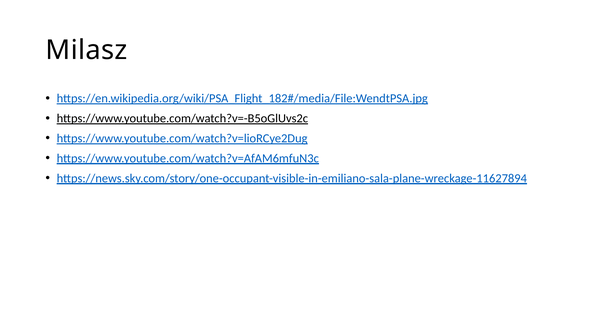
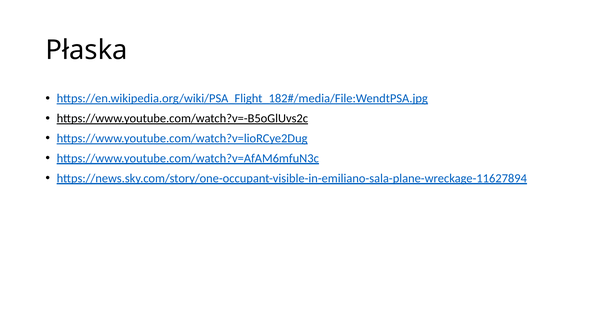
Milasz: Milasz -> Płaska
